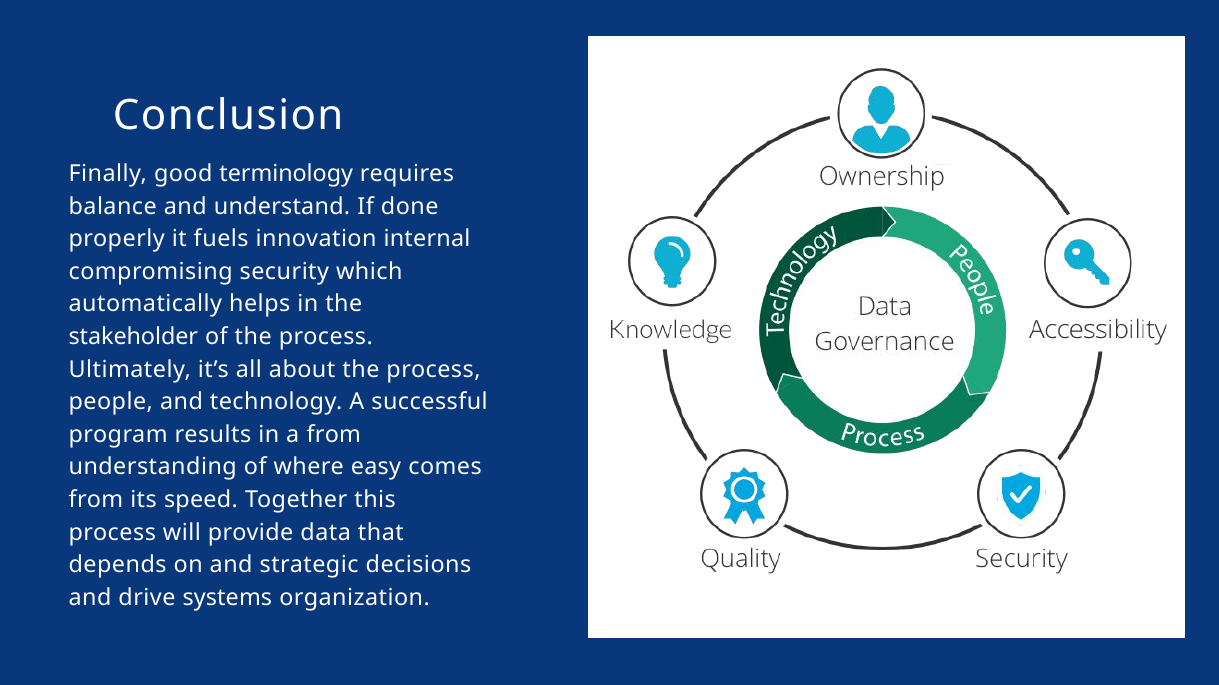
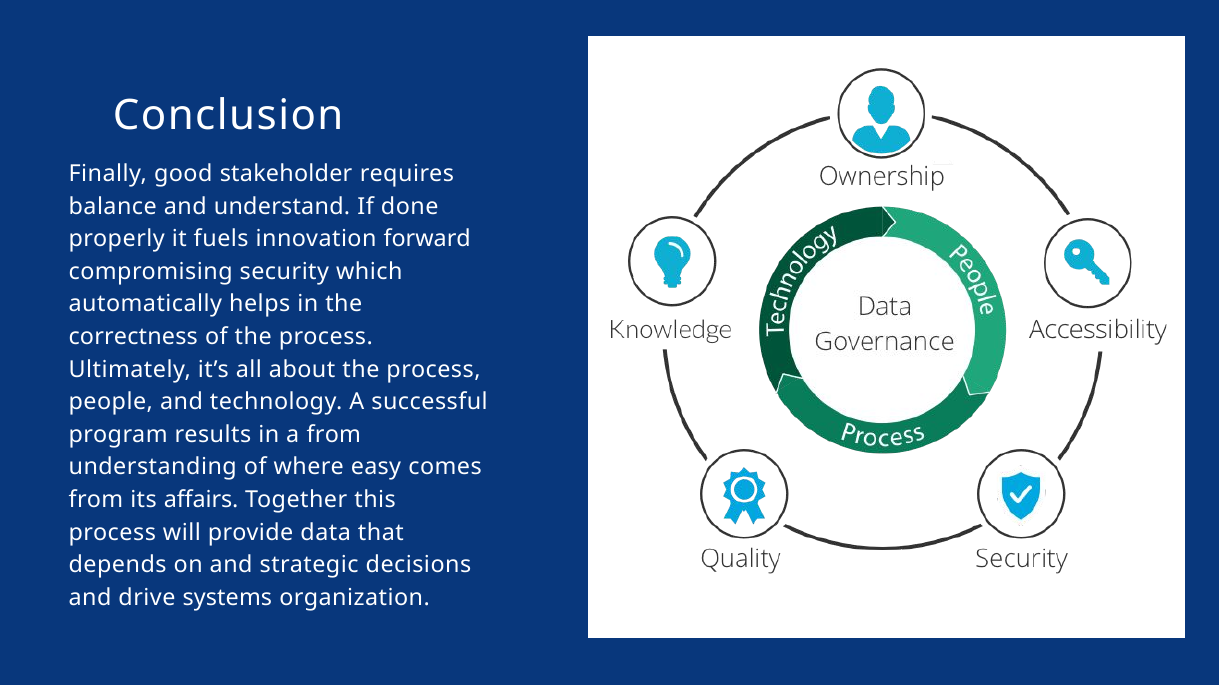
terminology: terminology -> stakeholder
internal: internal -> forward
stakeholder: stakeholder -> correctness
speed: speed -> affairs
